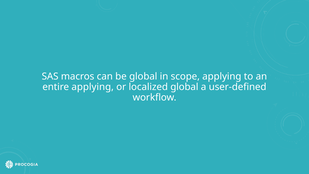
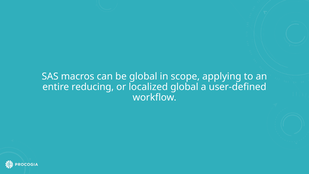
entire applying: applying -> reducing
